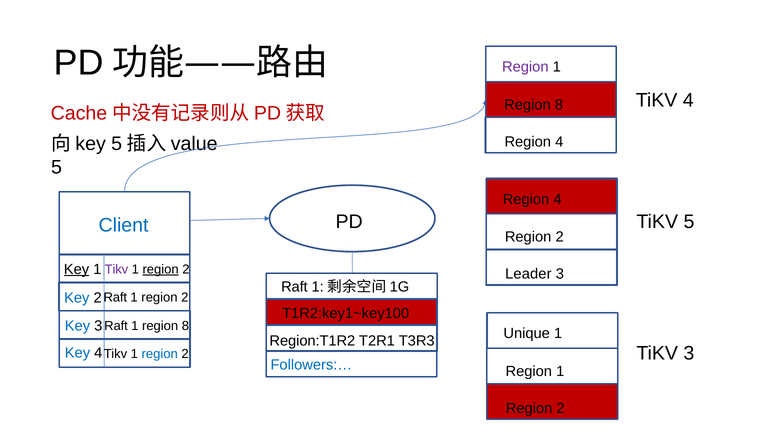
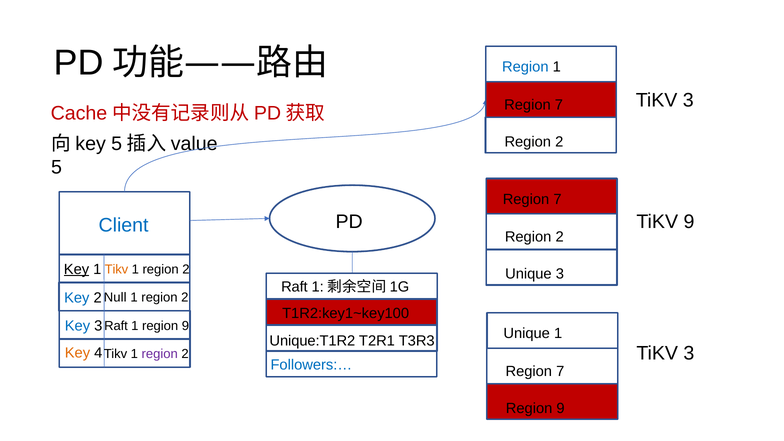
Region at (525, 67) colour: purple -> blue
4 at (688, 100): 4 -> 3
8 at (559, 105): 8 -> 7
4 at (559, 142): 4 -> 2
4 at (557, 199): 4 -> 7
TiKV 5: 5 -> 9
Tikv at (116, 269) colour: purple -> orange
region at (161, 269) underline: present -> none
Leader at (528, 274): Leader -> Unique
Raft at (115, 297): Raft -> Null
8 at (185, 326): 8 -> 9
Region:T1R2: Region:T1R2 -> Unique:T1R2
Key at (77, 353) colour: blue -> orange
region at (160, 354) colour: blue -> purple
1 at (560, 371): 1 -> 7
2 at (561, 408): 2 -> 9
